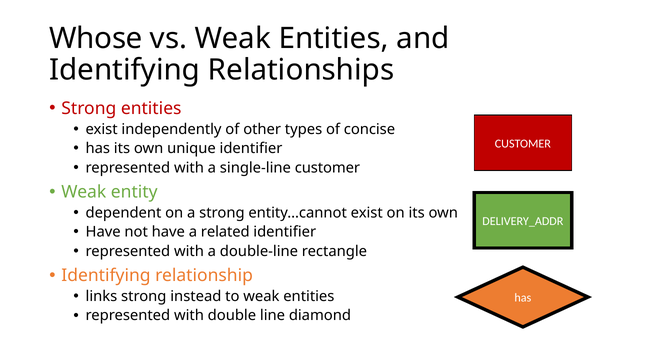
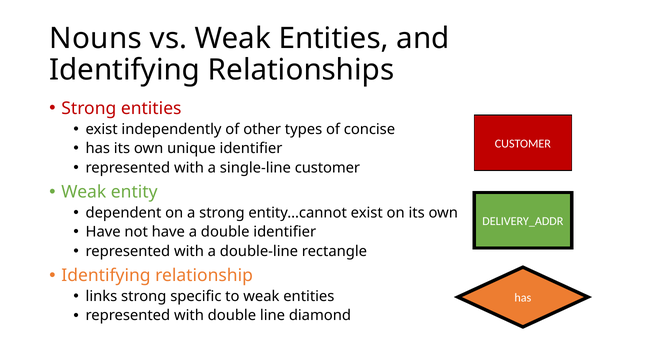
Whose: Whose -> Nouns
a related: related -> double
instead: instead -> specific
